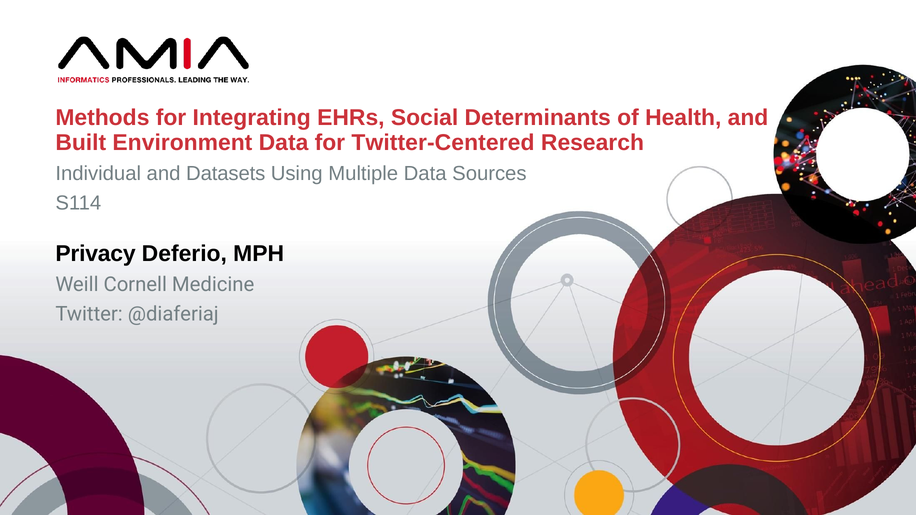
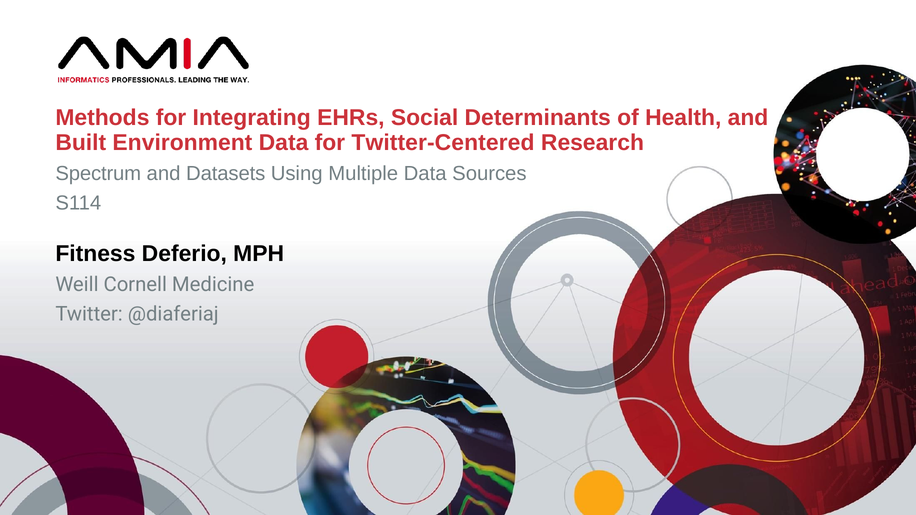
Individual: Individual -> Spectrum
Privacy: Privacy -> Fitness
